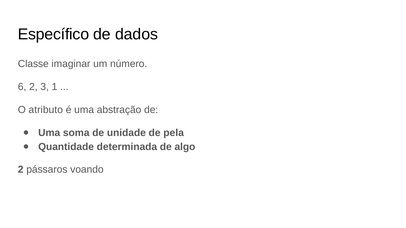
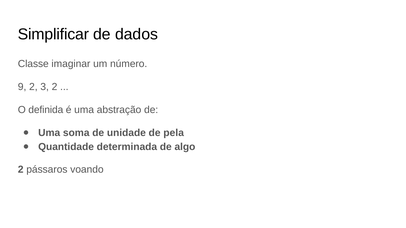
Específico: Específico -> Simplificar
6: 6 -> 9
3 1: 1 -> 2
atributo: atributo -> definida
